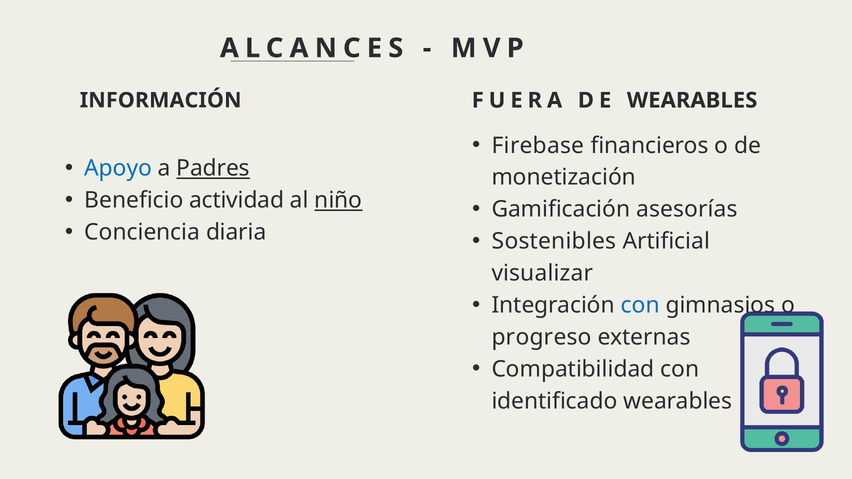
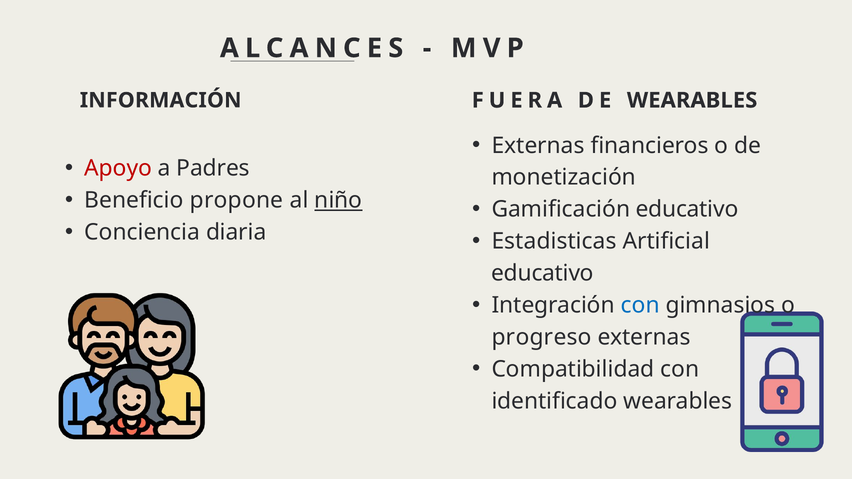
Firebase at (538, 146): Firebase -> Externas
Apoyo colour: blue -> red
Padres underline: present -> none
actividad: actividad -> propone
Gamificación asesorías: asesorías -> educativo
Sostenibles: Sostenibles -> Estadisticas
visualizar at (542, 273): visualizar -> educativo
